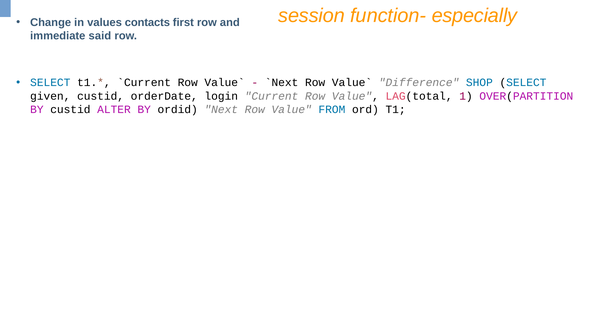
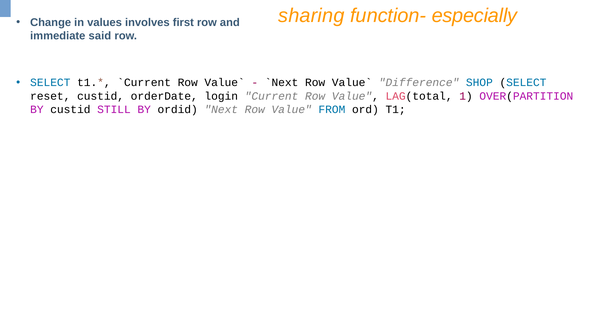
session: session -> sharing
contacts: contacts -> involves
given: given -> reset
ALTER: ALTER -> STILL
